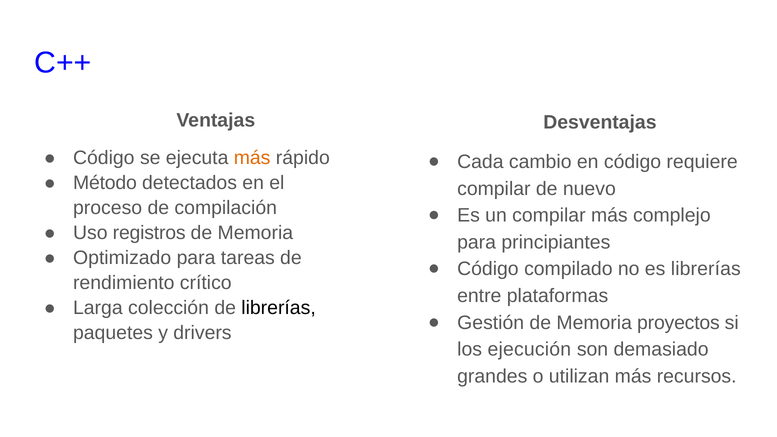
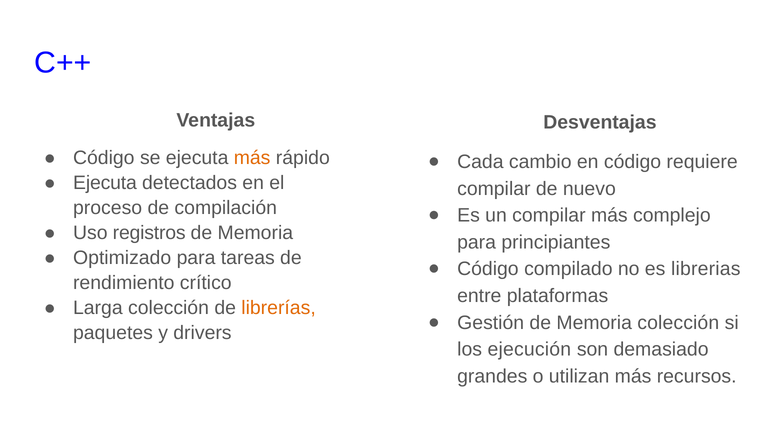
Método at (105, 183): Método -> Ejecuta
es librerías: librerías -> librerias
librerías at (279, 308) colour: black -> orange
Memoria proyectos: proyectos -> colección
